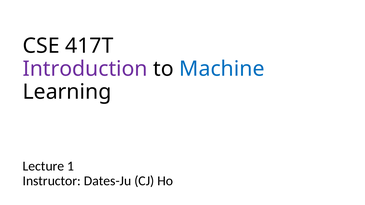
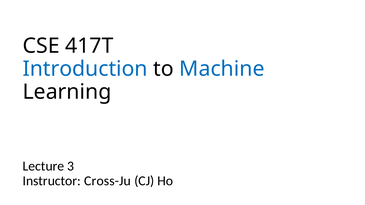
Introduction colour: purple -> blue
1: 1 -> 3
Dates-Ju: Dates-Ju -> Cross-Ju
